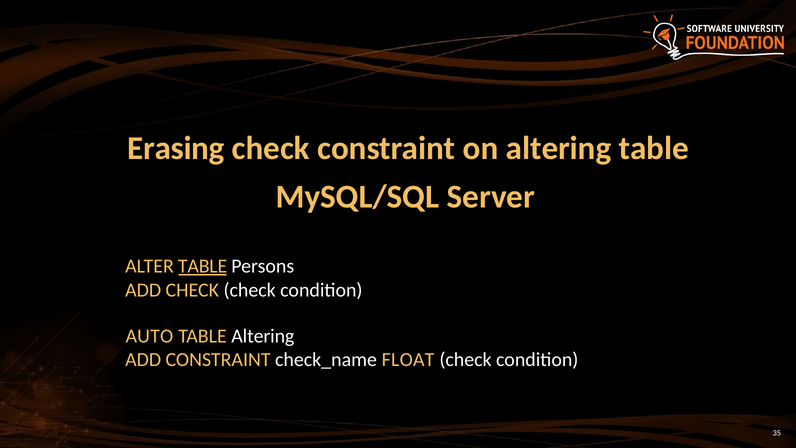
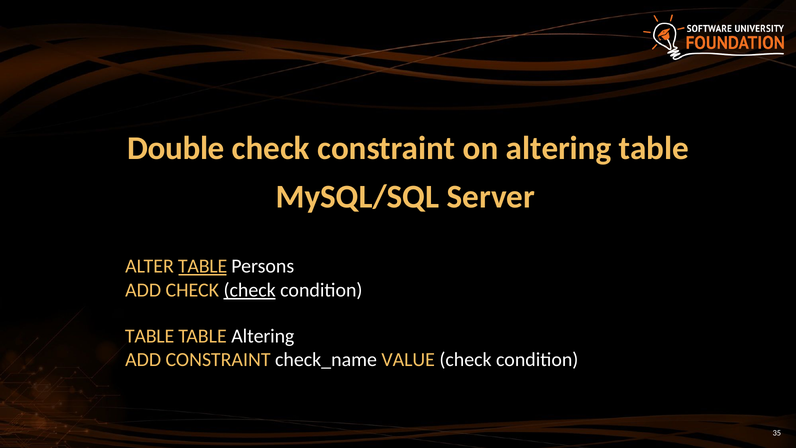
Erasing: Erasing -> Double
check at (250, 290) underline: none -> present
AUTO at (149, 336): AUTO -> TABLE
FLOAT: FLOAT -> VALUE
